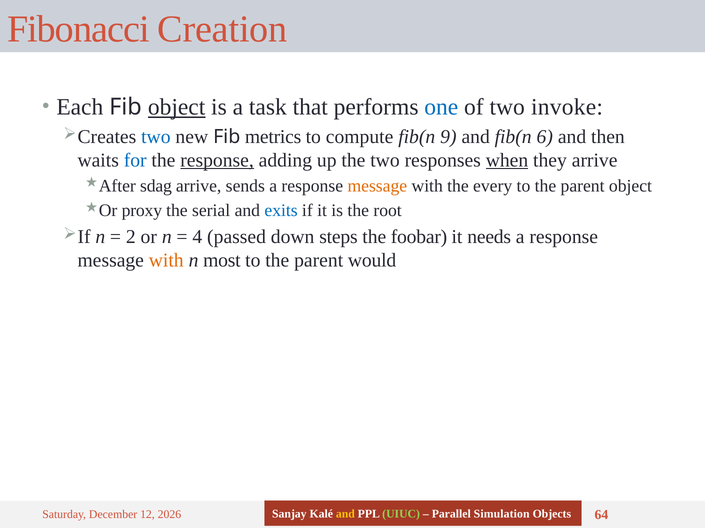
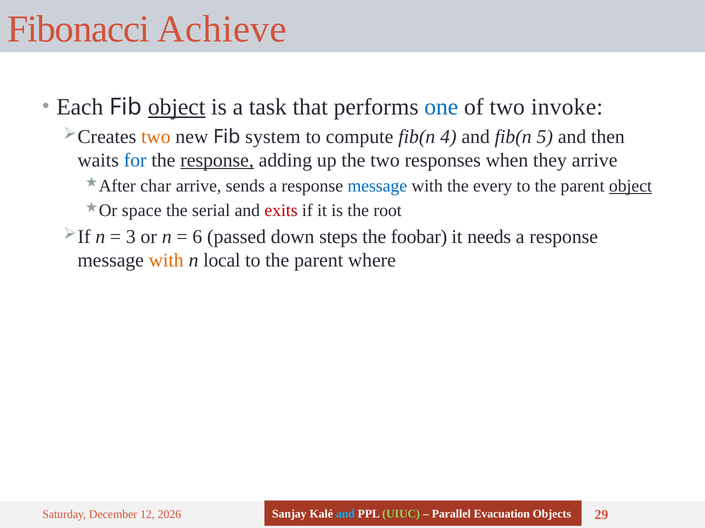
Creation: Creation -> Achieve
two at (156, 137) colour: blue -> orange
metrics: metrics -> system
9: 9 -> 4
6: 6 -> 5
when underline: present -> none
sdag: sdag -> char
message at (377, 186) colour: orange -> blue
object at (630, 186) underline: none -> present
proxy: proxy -> space
exits colour: blue -> red
2: 2 -> 3
4: 4 -> 6
most: most -> local
would: would -> where
and at (345, 515) colour: yellow -> light blue
Simulation: Simulation -> Evacuation
64: 64 -> 29
